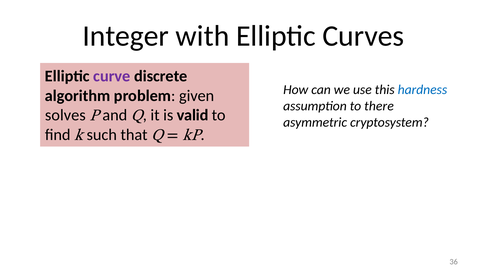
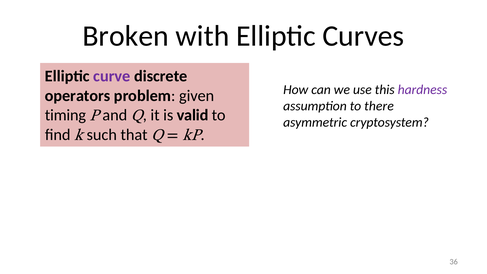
Integer: Integer -> Broken
hardness colour: blue -> purple
algorithm: algorithm -> operators
solves: solves -> timing
